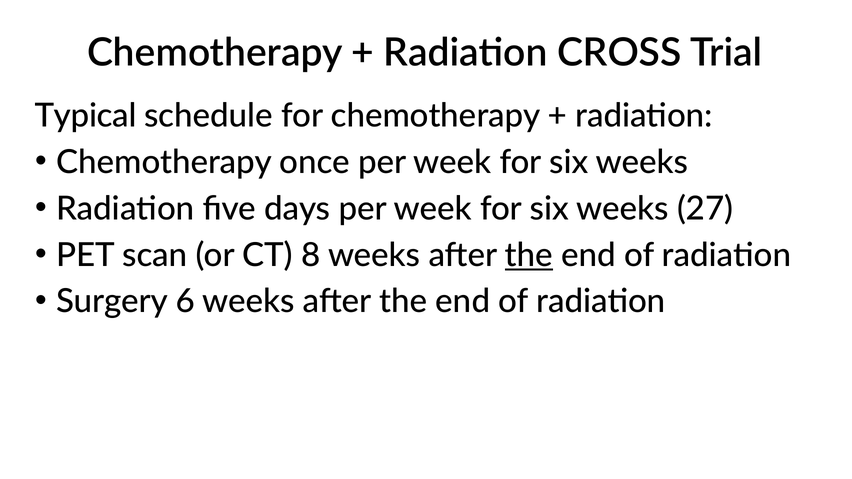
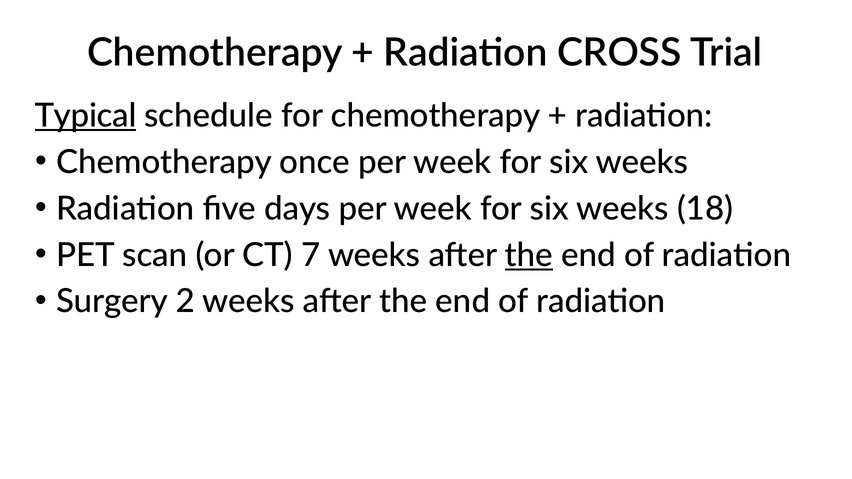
Typical underline: none -> present
27: 27 -> 18
8: 8 -> 7
6: 6 -> 2
